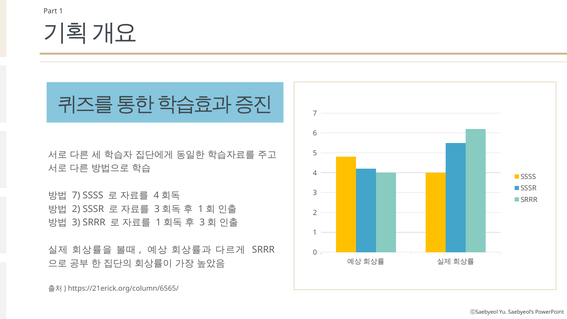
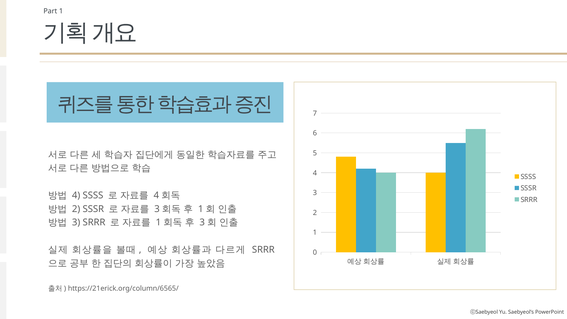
7 at (76, 195): 7 -> 4
